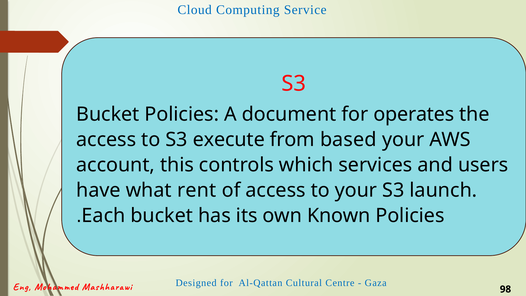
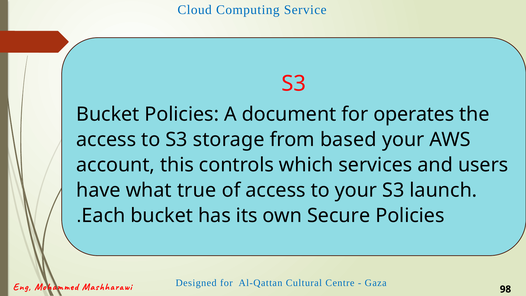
execute: execute -> storage
rent: rent -> true
Known: Known -> Secure
